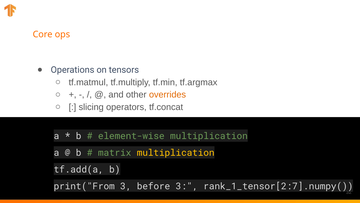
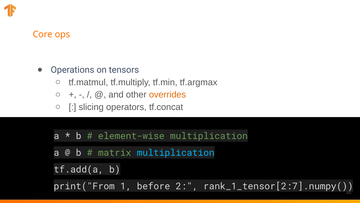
multiplication at (176, 152) colour: yellow -> light blue
print("From 3: 3 -> 1
before 3: 3 -> 2
